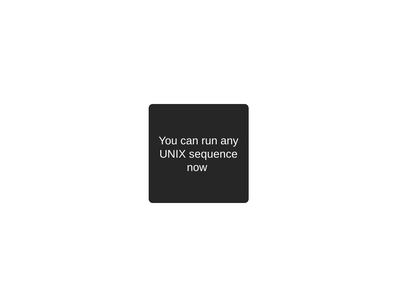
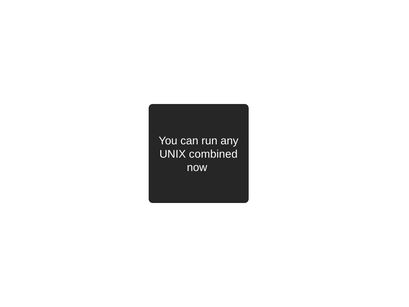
sequence: sequence -> combined
